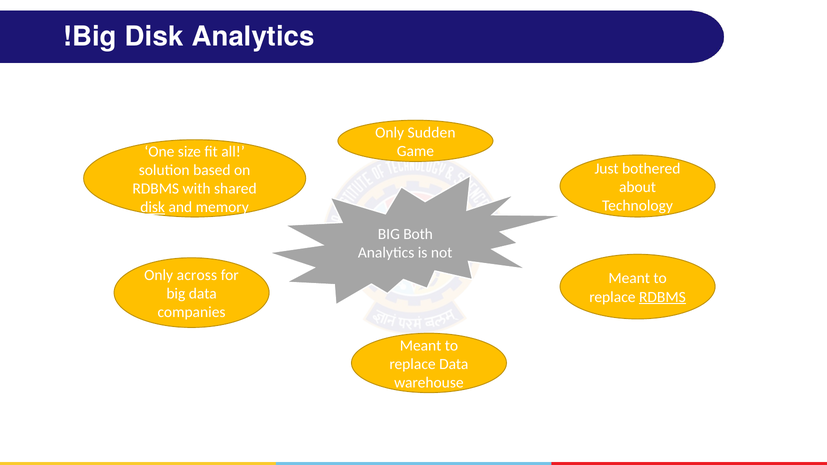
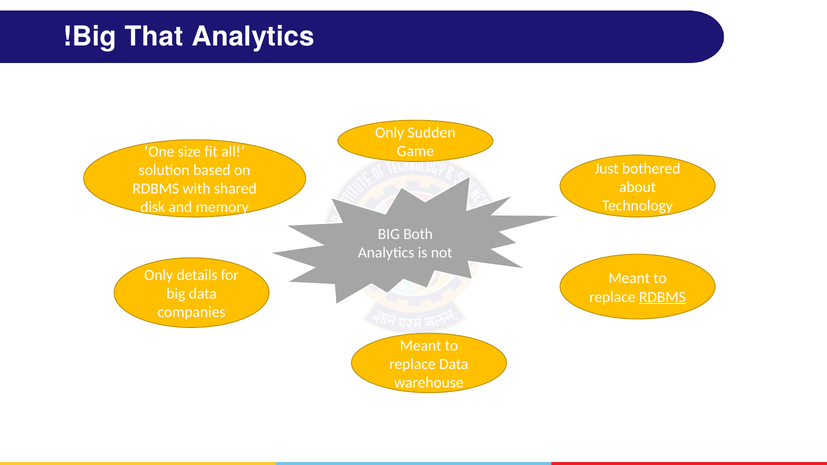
!Big Disk: Disk -> That
disk at (153, 207) underline: present -> none
across: across -> details
